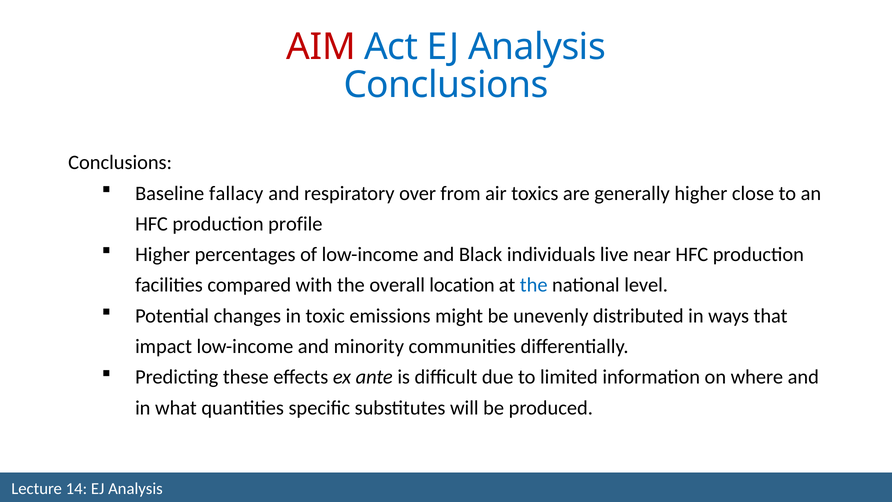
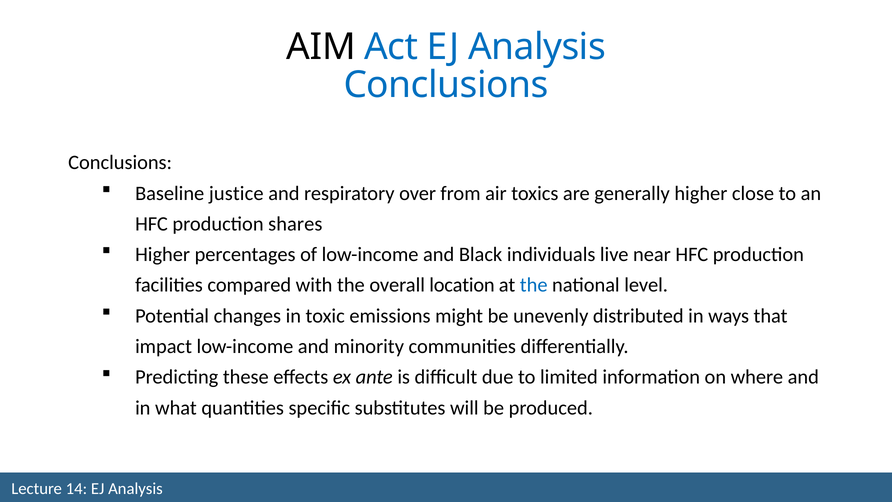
AIM colour: red -> black
fallacy: fallacy -> justice
profile: profile -> shares
